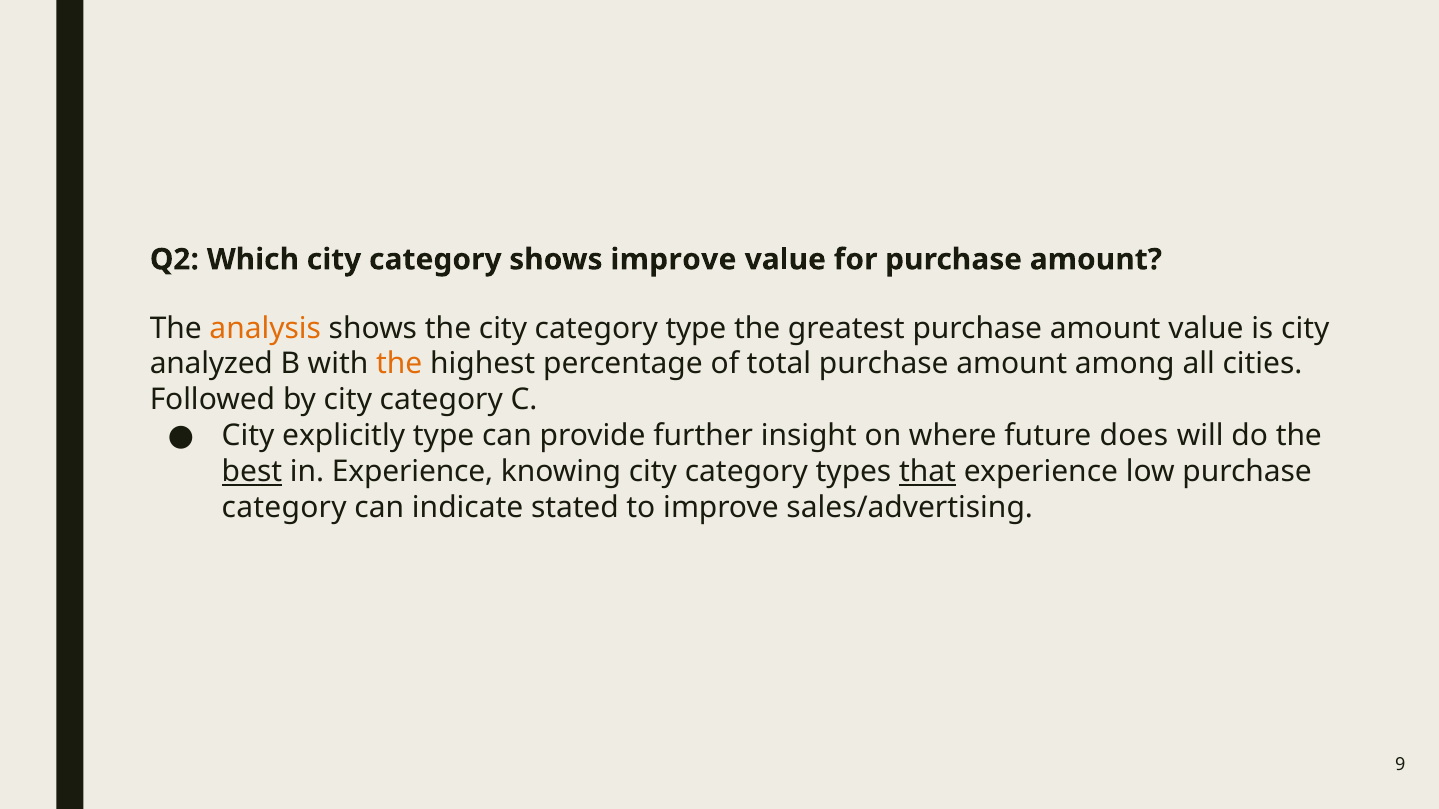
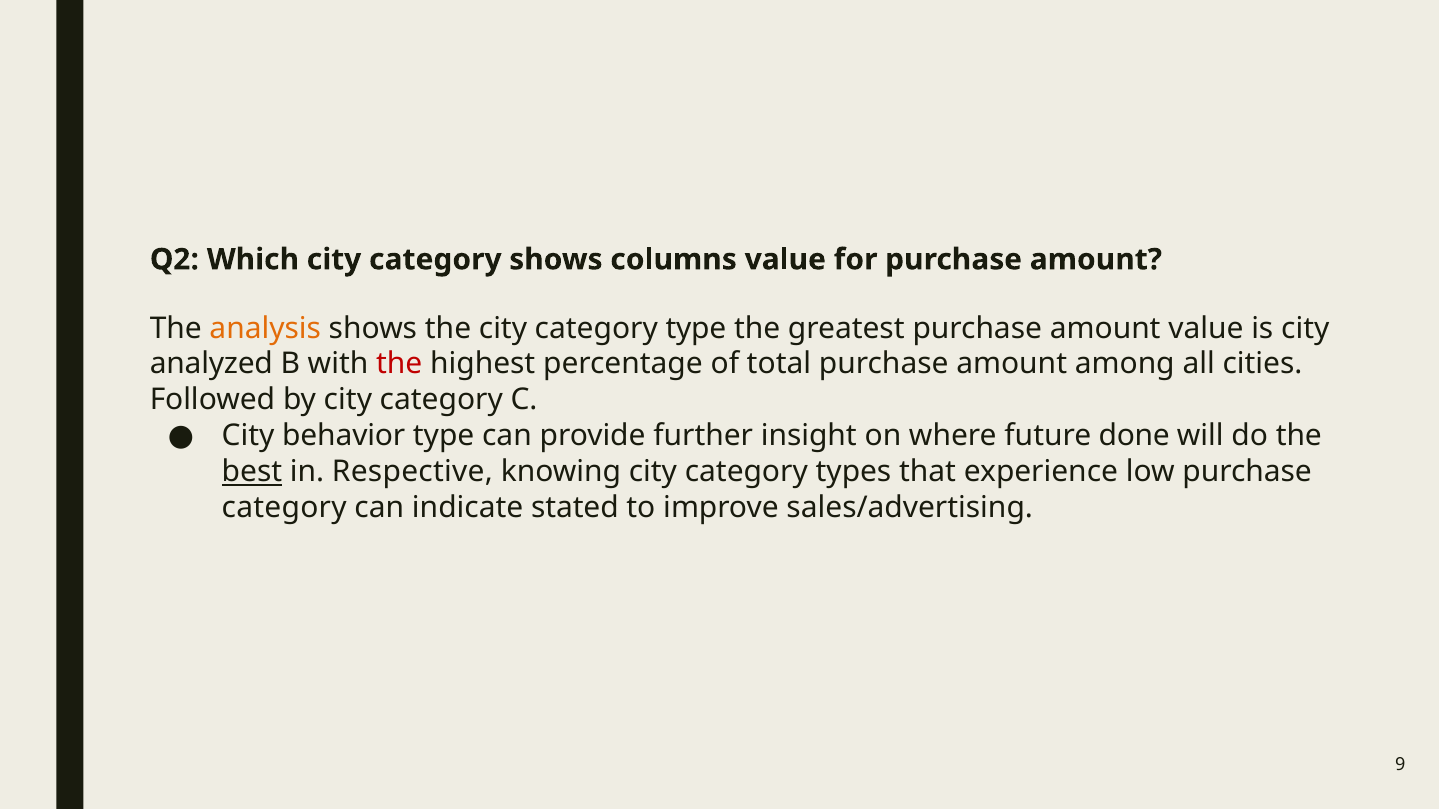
shows improve: improve -> columns
the at (399, 364) colour: orange -> red
explicitly: explicitly -> behavior
does: does -> done
in Experience: Experience -> Respective
that underline: present -> none
